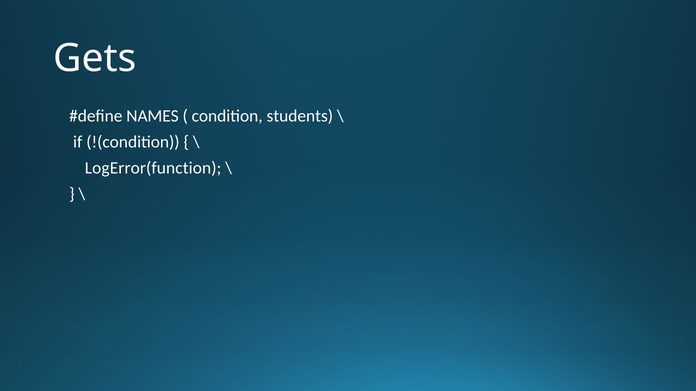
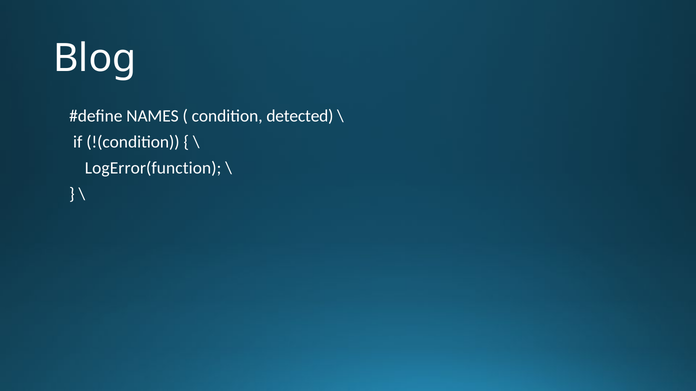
Gets: Gets -> Blog
students: students -> detected
